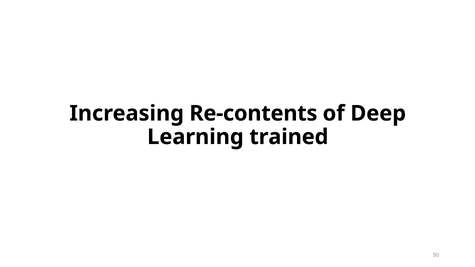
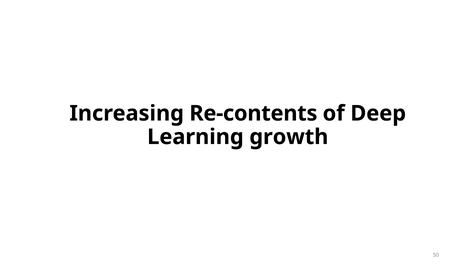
trained: trained -> growth
